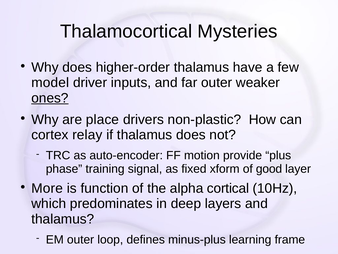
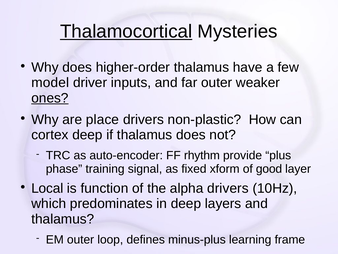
Thalamocortical underline: none -> present
cortex relay: relay -> deep
motion: motion -> rhythm
More: More -> Local
alpha cortical: cortical -> drivers
